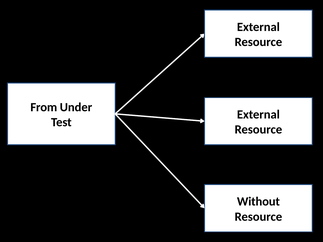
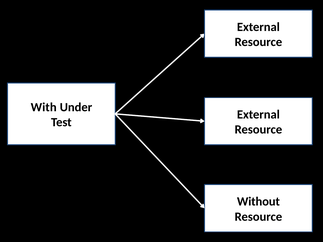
From: From -> With
